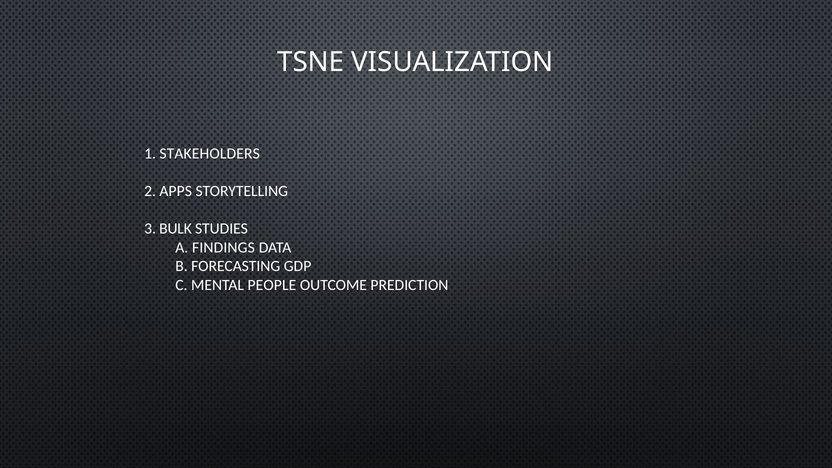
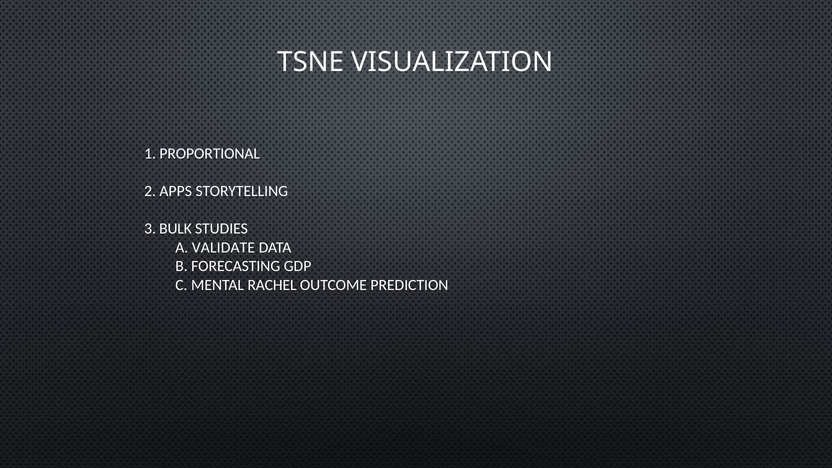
STAKEHOLDERS: STAKEHOLDERS -> PROPORTIONAL
FINDINGS: FINDINGS -> VALIDATE
PEOPLE: PEOPLE -> RACHEL
